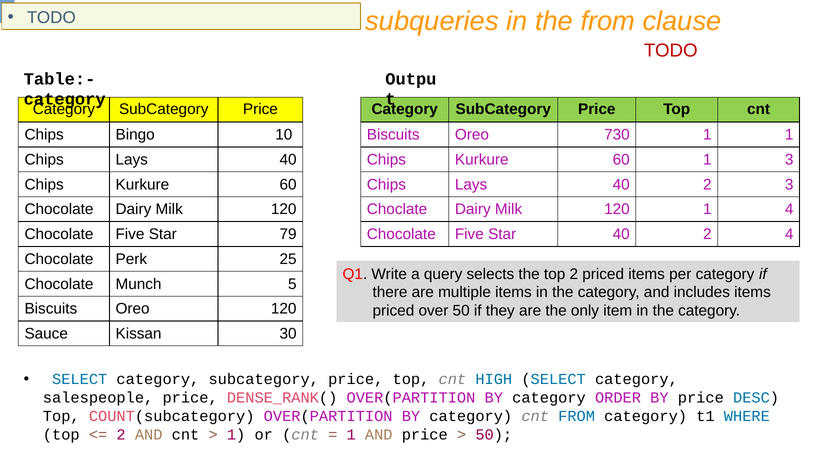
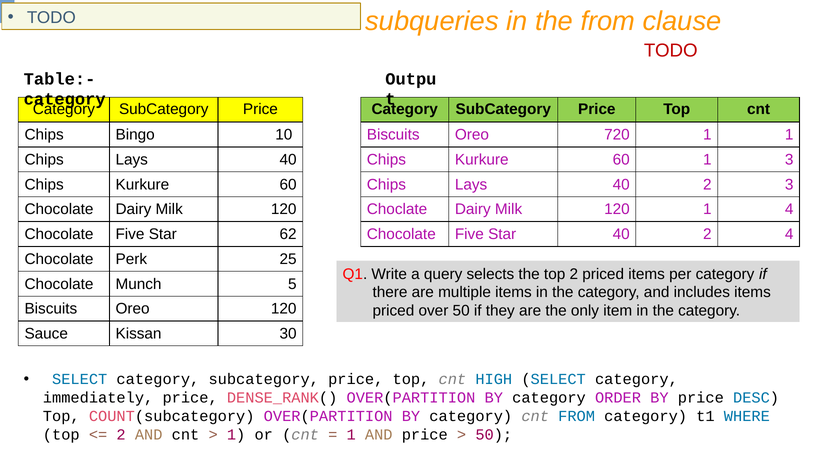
730: 730 -> 720
79: 79 -> 62
salespeople: salespeople -> immediately
